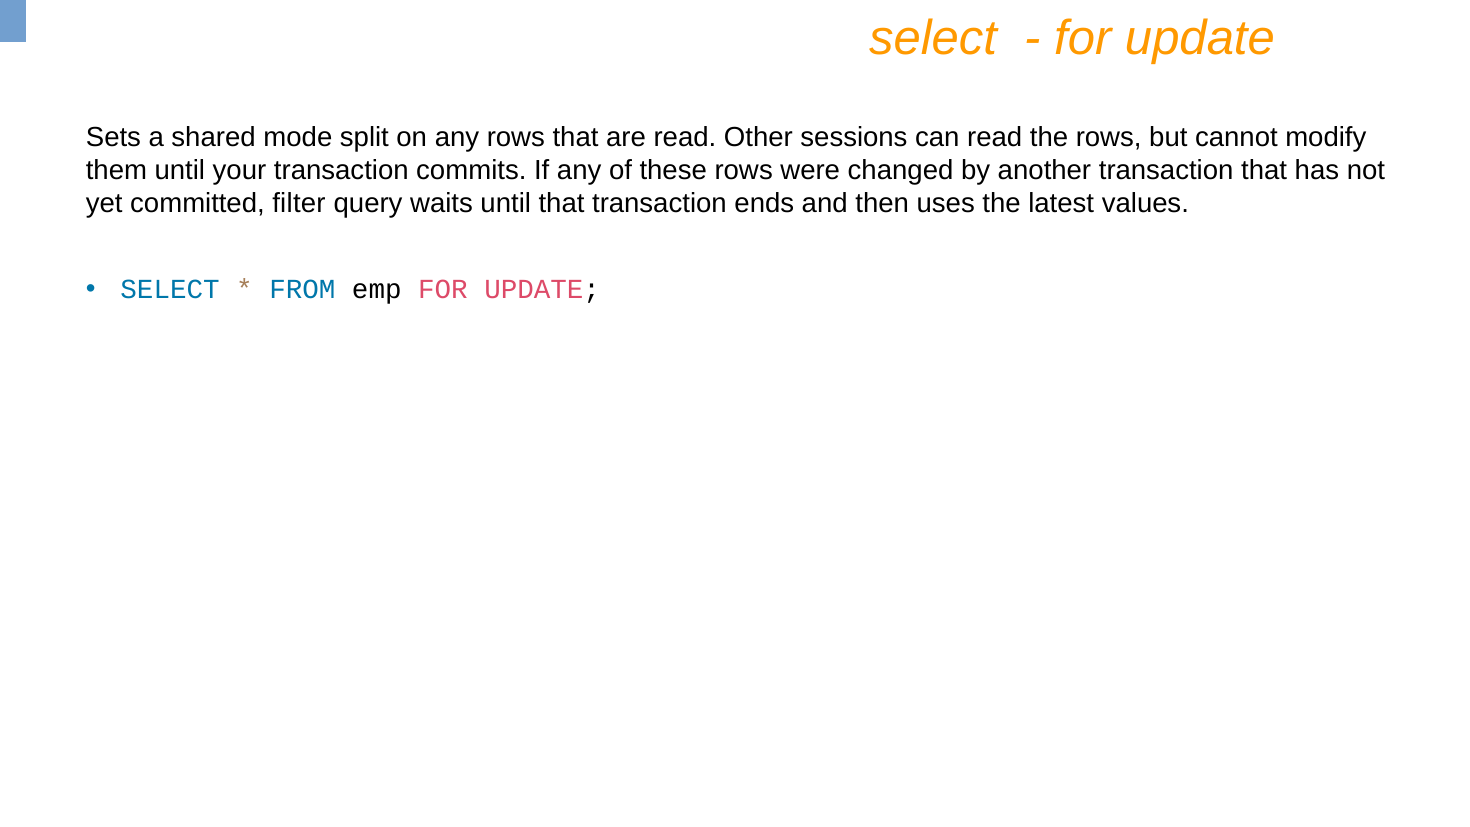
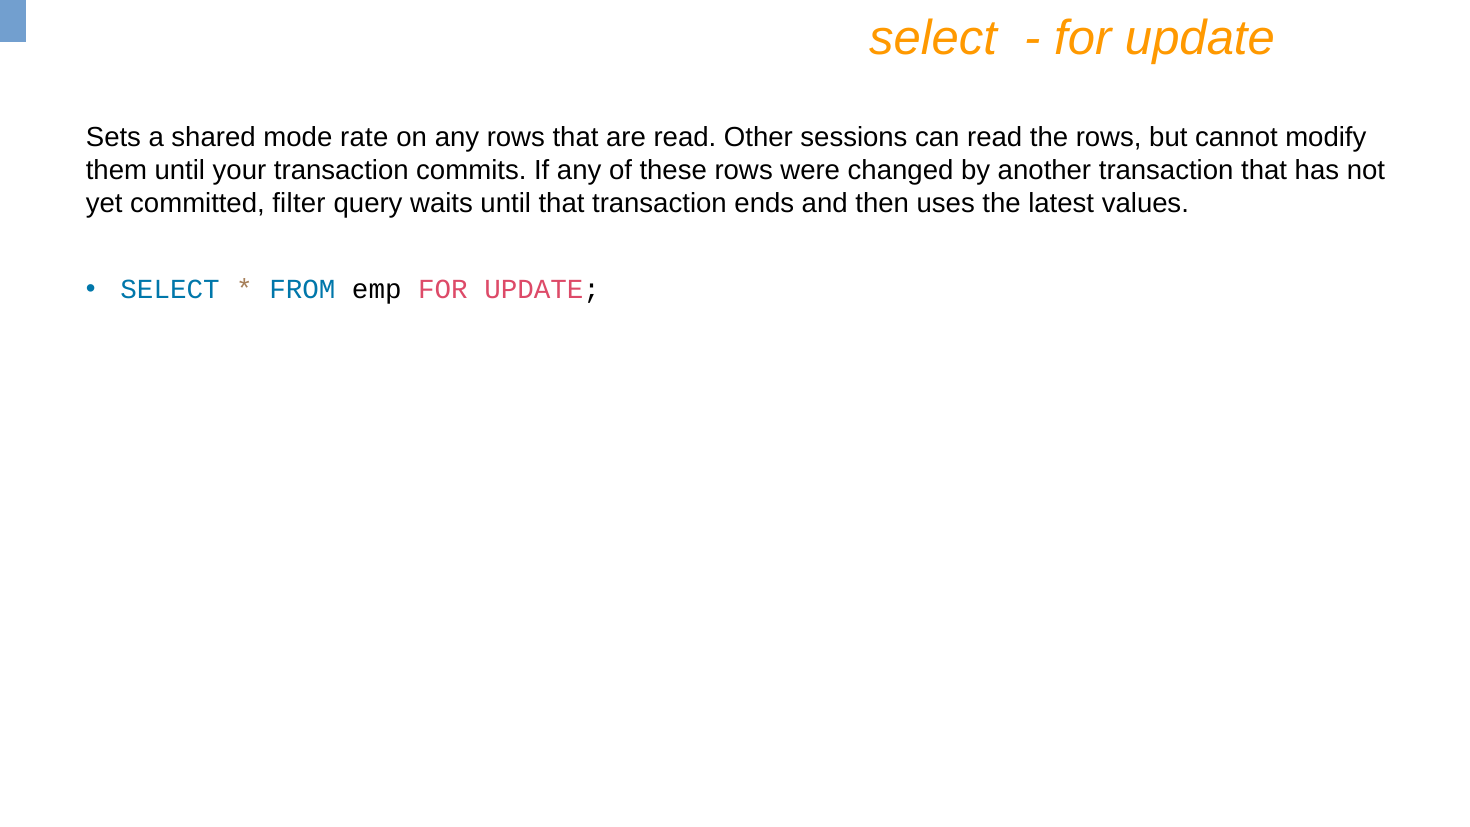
split: split -> rate
